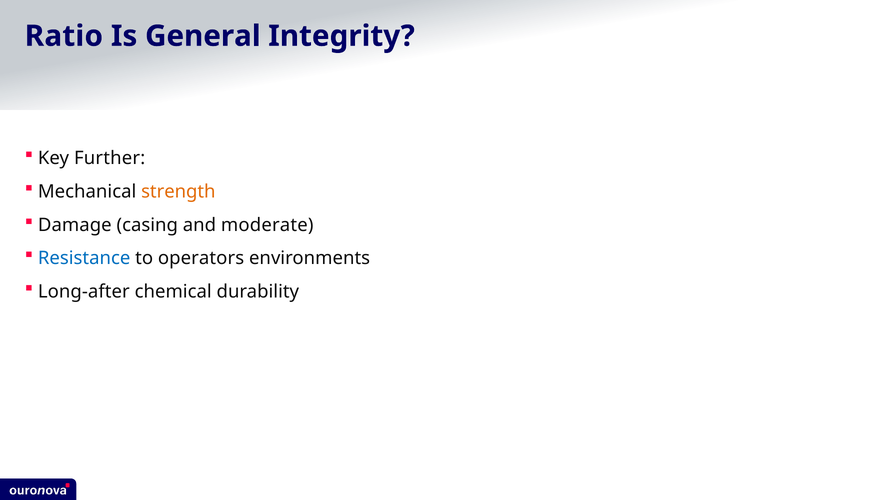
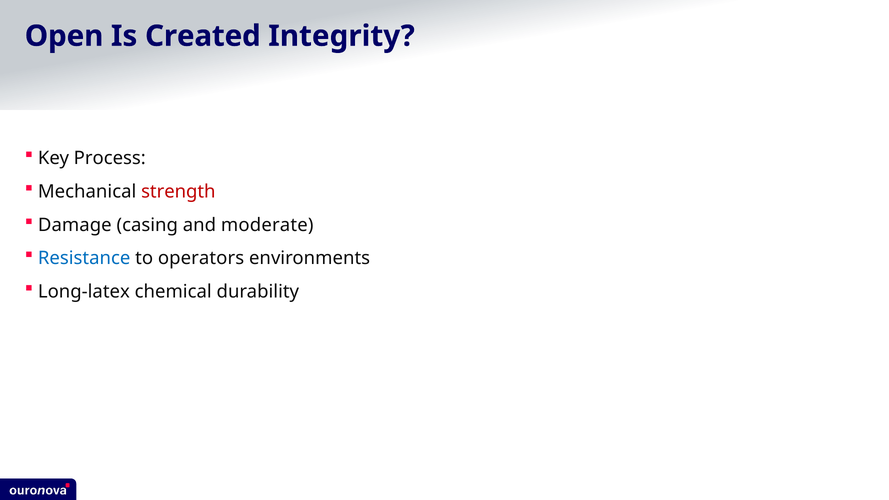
Ratio: Ratio -> Open
General: General -> Created
Further: Further -> Process
strength colour: orange -> red
Long-after: Long-after -> Long-latex
